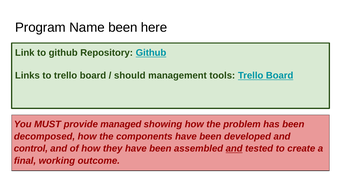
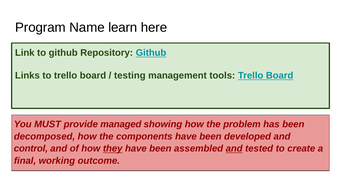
Name been: been -> learn
should: should -> testing
they underline: none -> present
